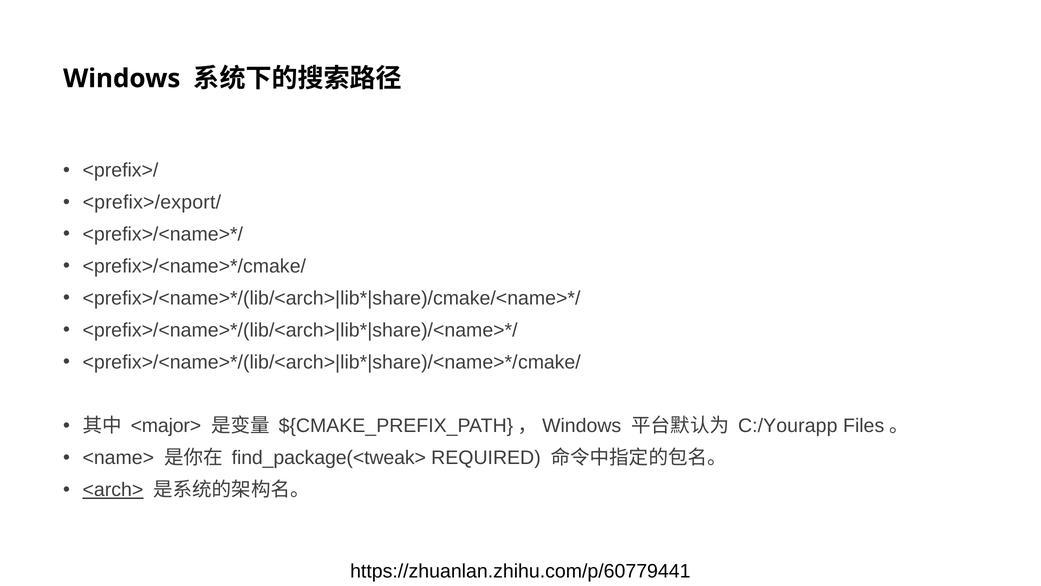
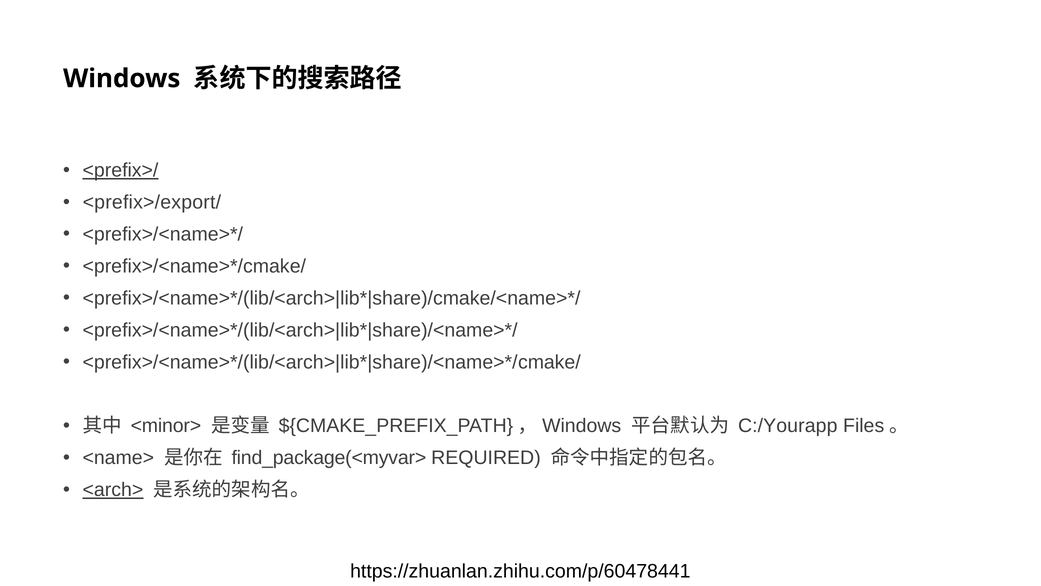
<prefix>/ underline: none -> present
<major>: <major> -> <minor>
find_package(<tweak>: find_package(<tweak> -> find_package(<myvar>
https://zhuanlan.zhihu.com/p/60779441: https://zhuanlan.zhihu.com/p/60779441 -> https://zhuanlan.zhihu.com/p/60478441
